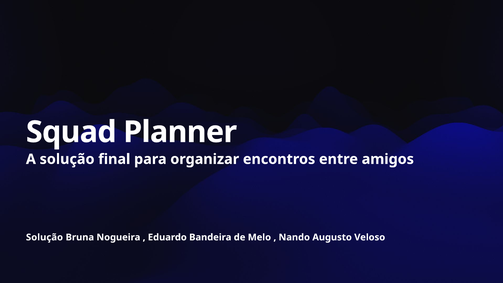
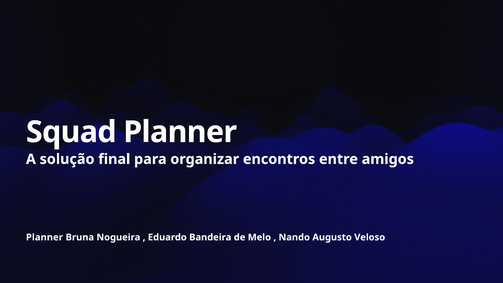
Solução at (44, 237): Solução -> Planner
